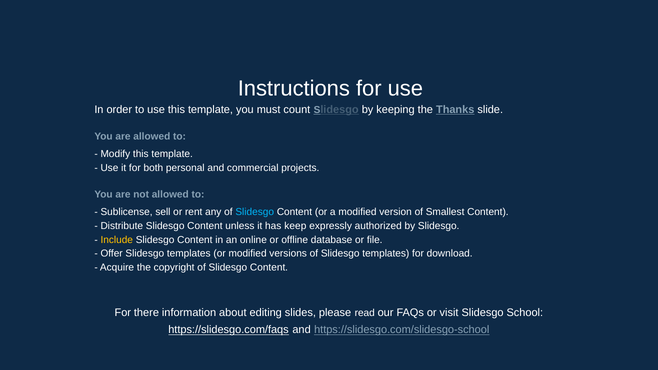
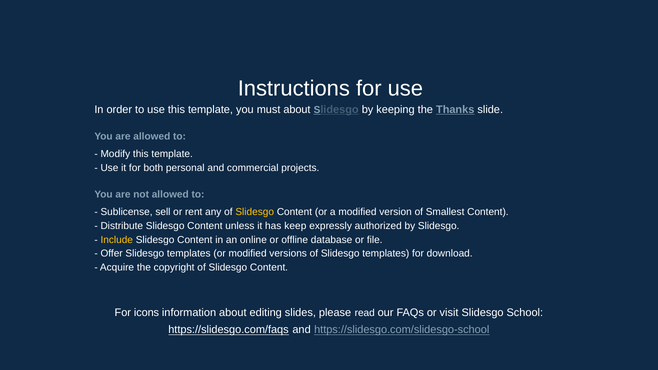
must count: count -> about
Slidesgo at (255, 212) colour: light blue -> yellow
there: there -> icons
